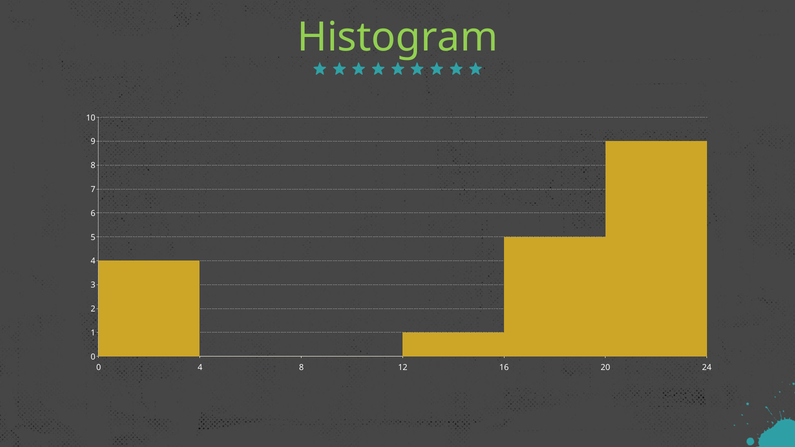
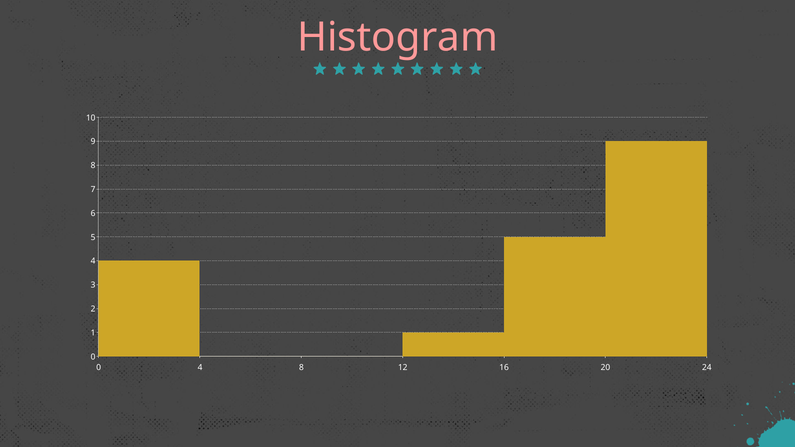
Histogram colour: light green -> pink
